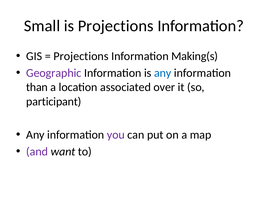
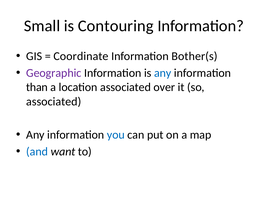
is Projections: Projections -> Contouring
Projections at (81, 56): Projections -> Coordinate
Making(s: Making(s -> Bother(s
participant at (54, 101): participant -> associated
you colour: purple -> blue
and colour: purple -> blue
